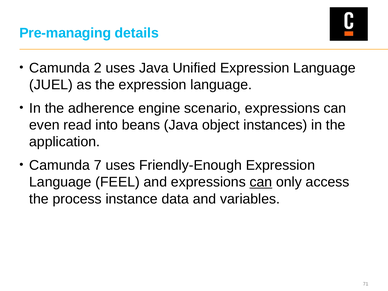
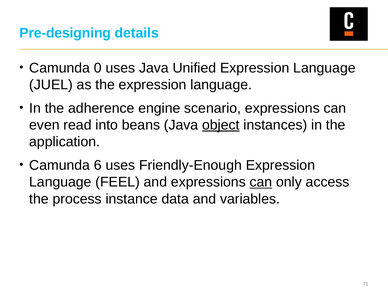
Pre-managing: Pre-managing -> Pre-designing
2: 2 -> 0
object underline: none -> present
7: 7 -> 6
